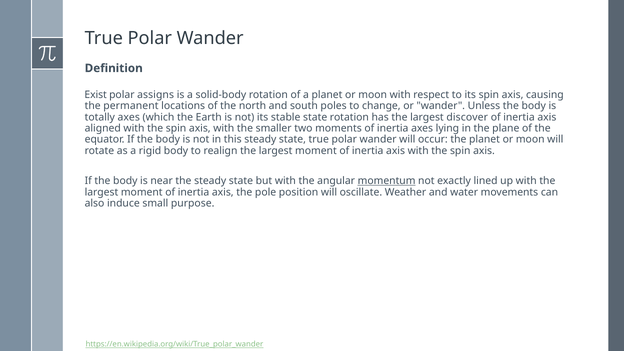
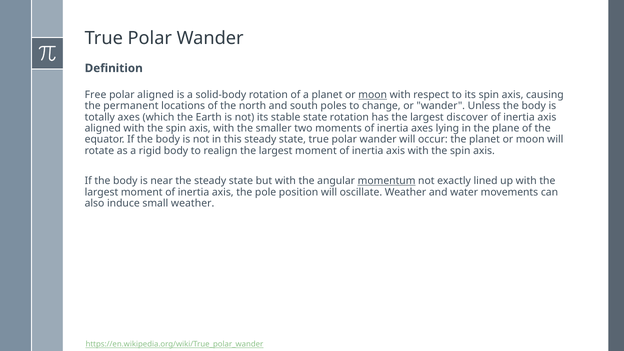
Exist: Exist -> Free
polar assigns: assigns -> aligned
moon at (373, 95) underline: none -> present
small purpose: purpose -> weather
